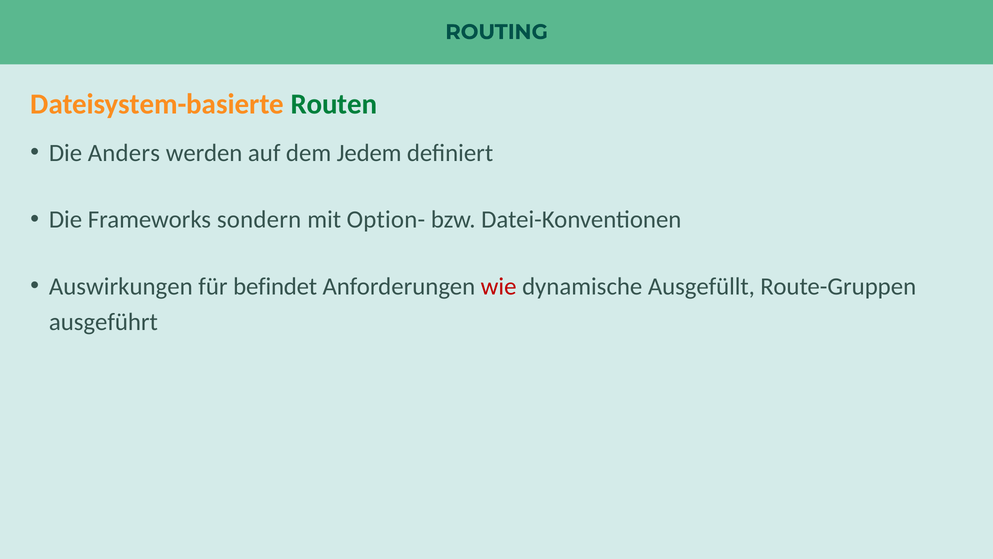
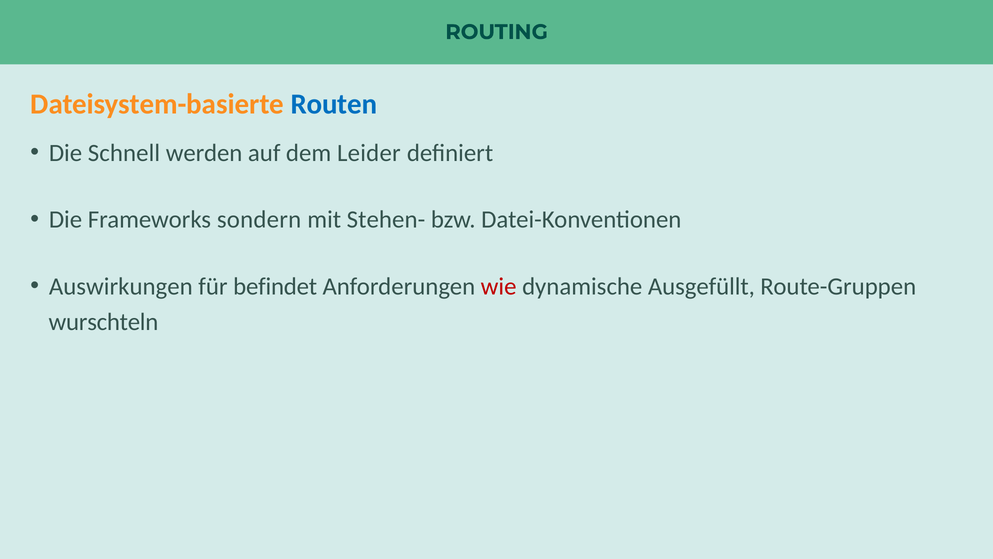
Routen colour: green -> blue
Anders: Anders -> Schnell
Jedem: Jedem -> Leider
Option-: Option- -> Stehen-
ausgeführt: ausgeführt -> wurschteln
